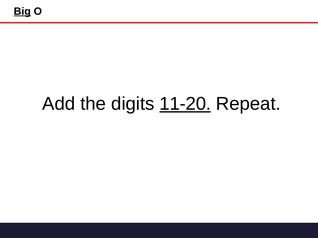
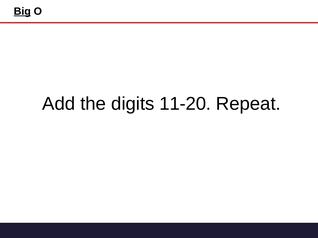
11-20 underline: present -> none
